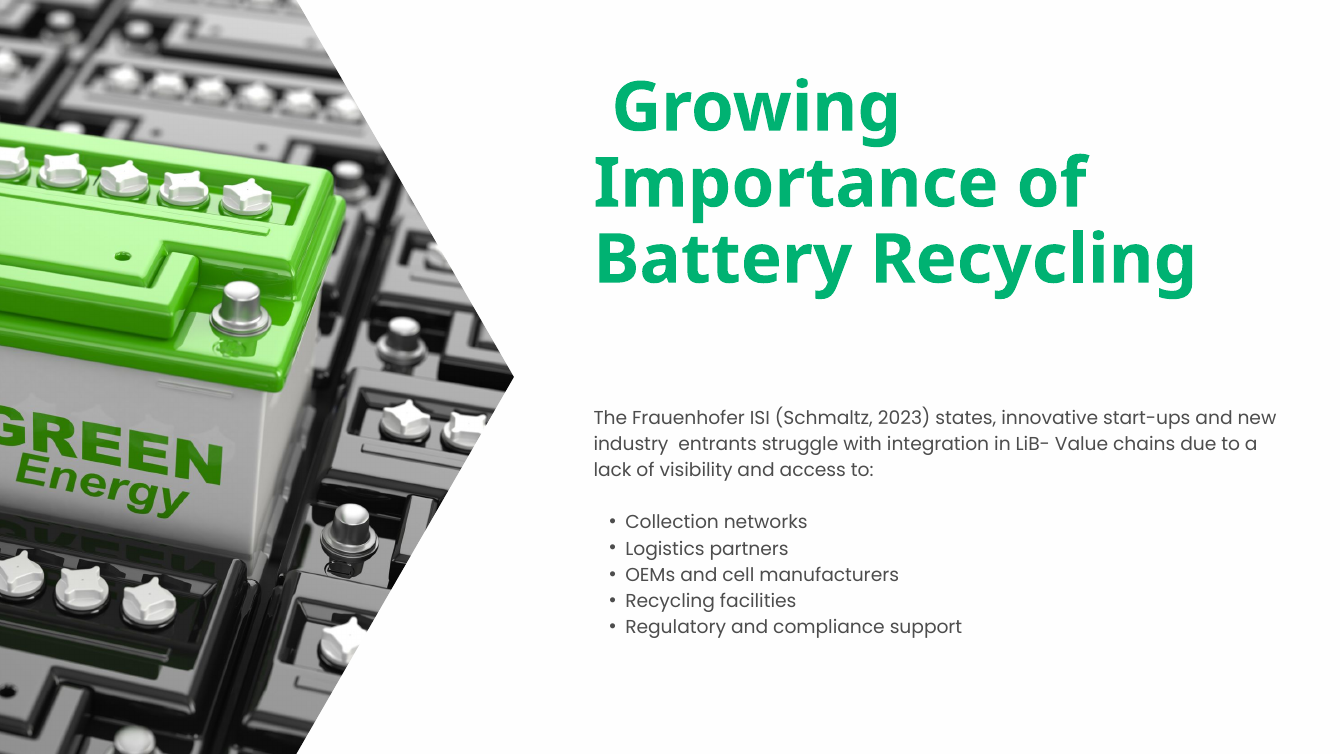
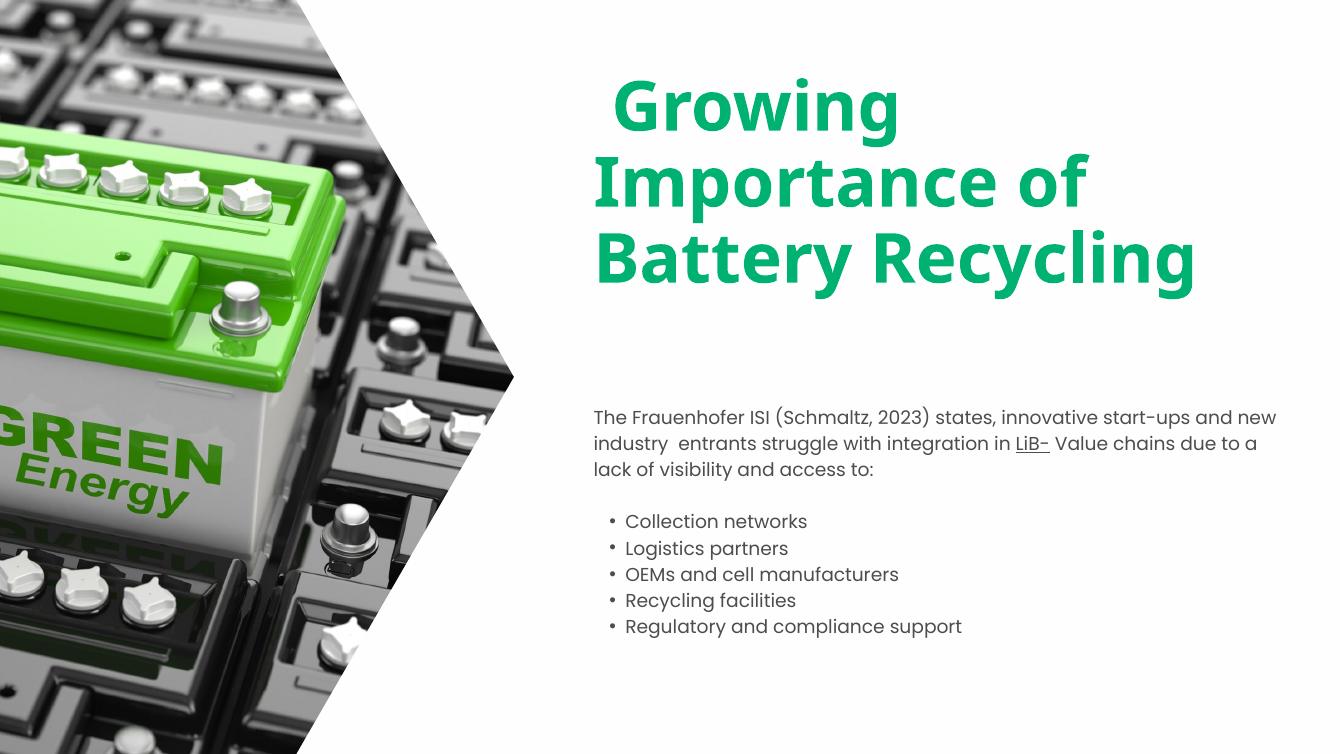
LiB- underline: none -> present
